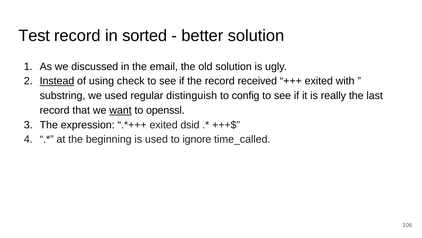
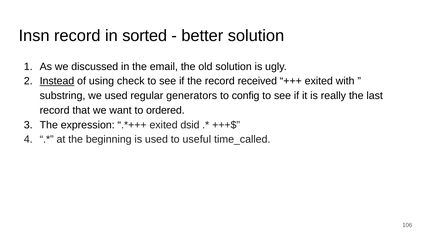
Test: Test -> Insn
distinguish: distinguish -> generators
want underline: present -> none
openssl: openssl -> ordered
ignore: ignore -> useful
